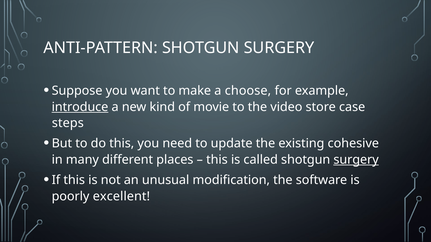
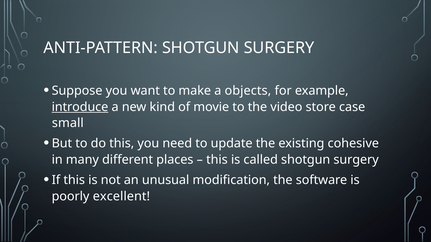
choose: choose -> objects
steps: steps -> small
surgery at (356, 160) underline: present -> none
